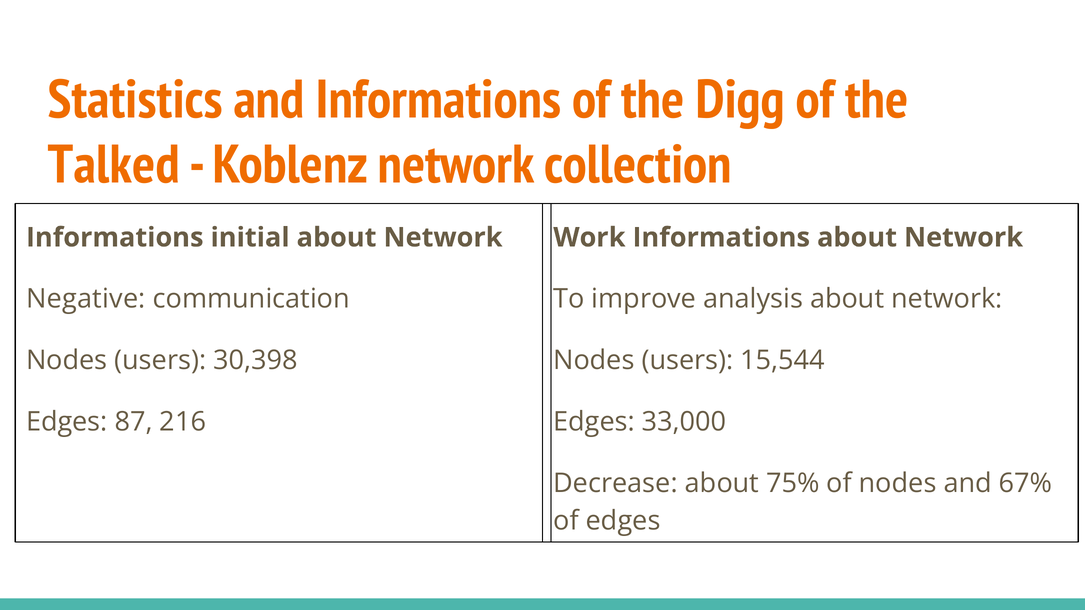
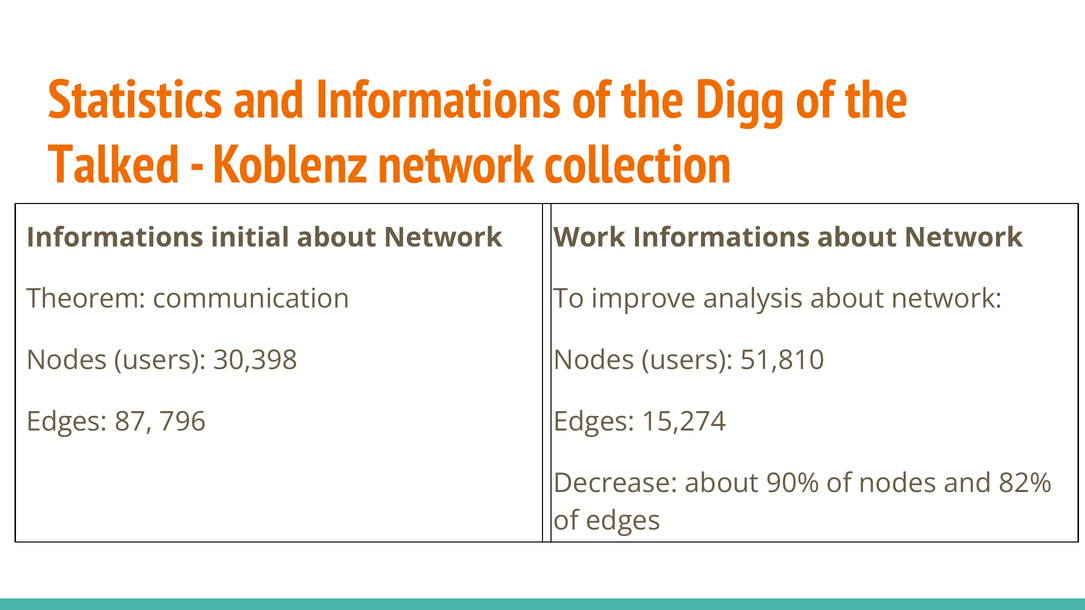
Negative: Negative -> Theorem
15,544: 15,544 -> 51,810
216: 216 -> 796
33,000: 33,000 -> 15,274
75%: 75% -> 90%
67%: 67% -> 82%
